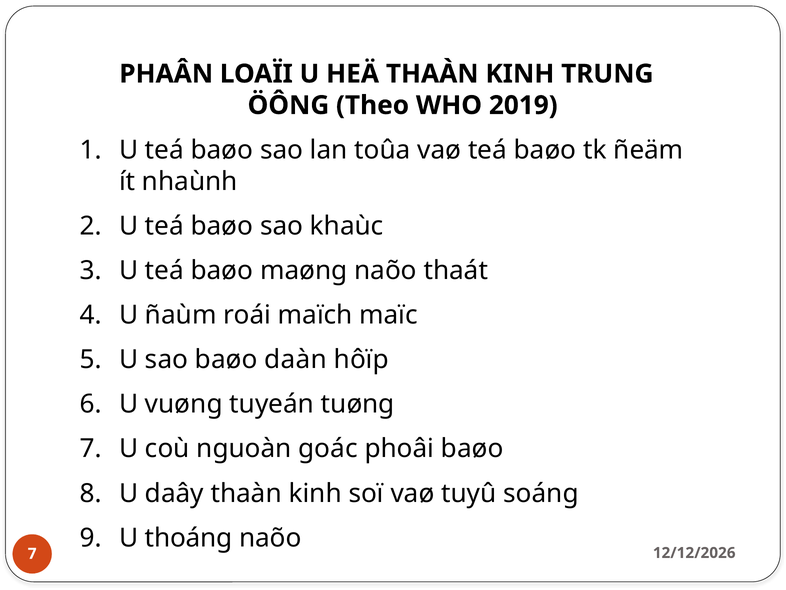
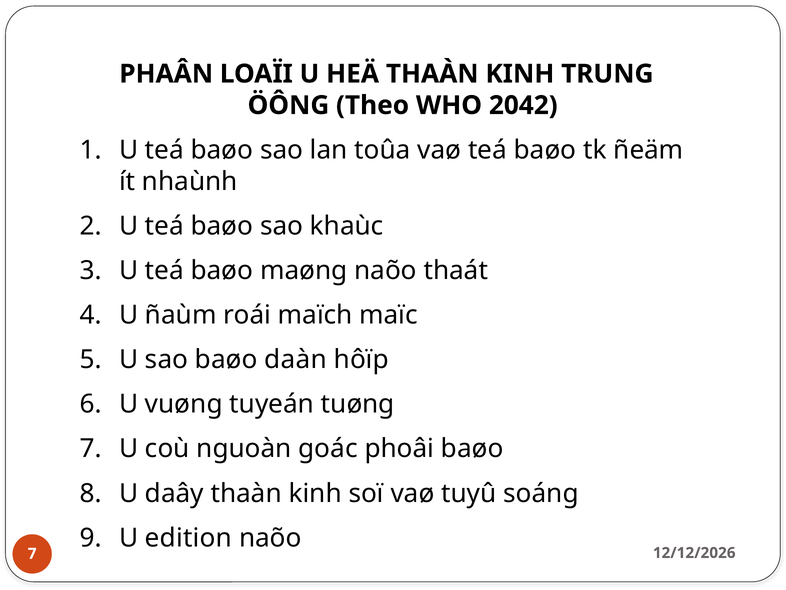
2019: 2019 -> 2042
thoáng: thoáng -> edition
